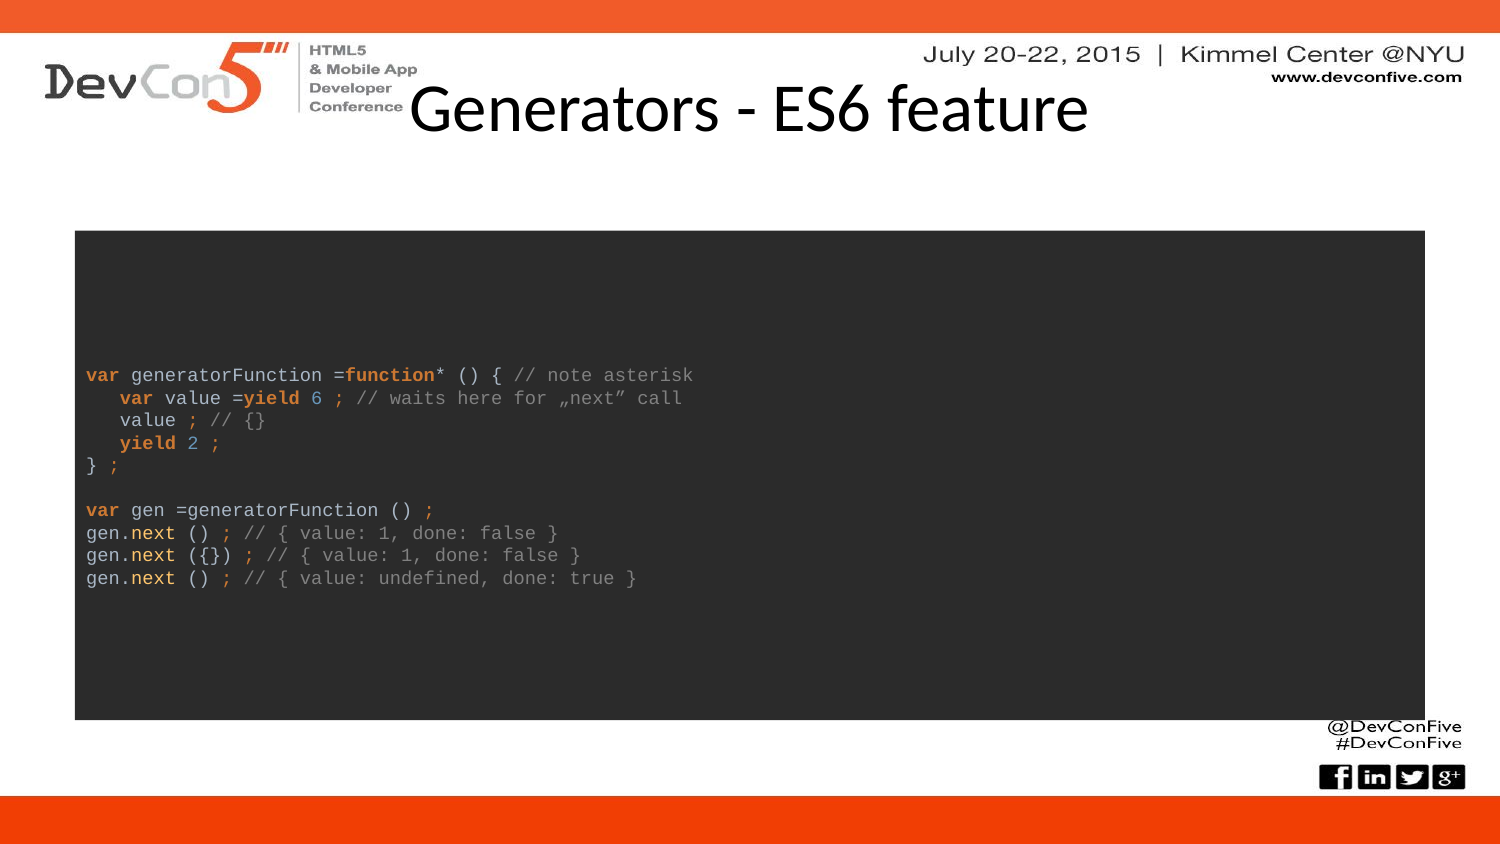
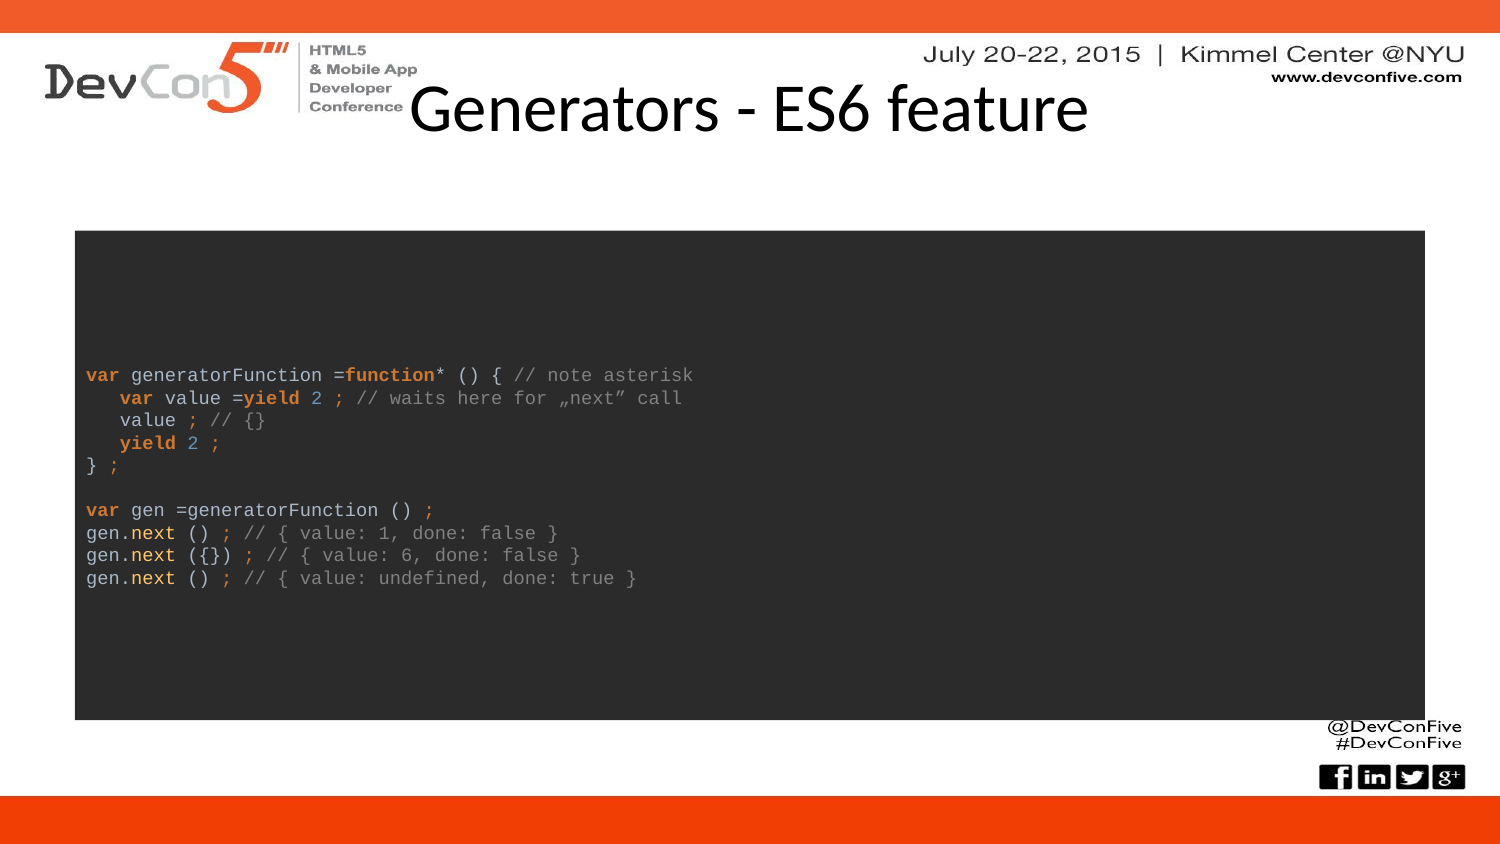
=yield 6: 6 -> 2
1 at (412, 555): 1 -> 6
